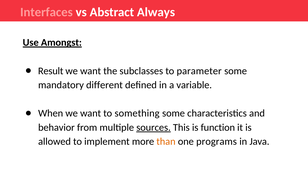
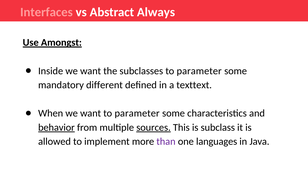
Result: Result -> Inside
variable: variable -> texttext
want to something: something -> parameter
behavior underline: none -> present
function: function -> subclass
than colour: orange -> purple
programs: programs -> languages
